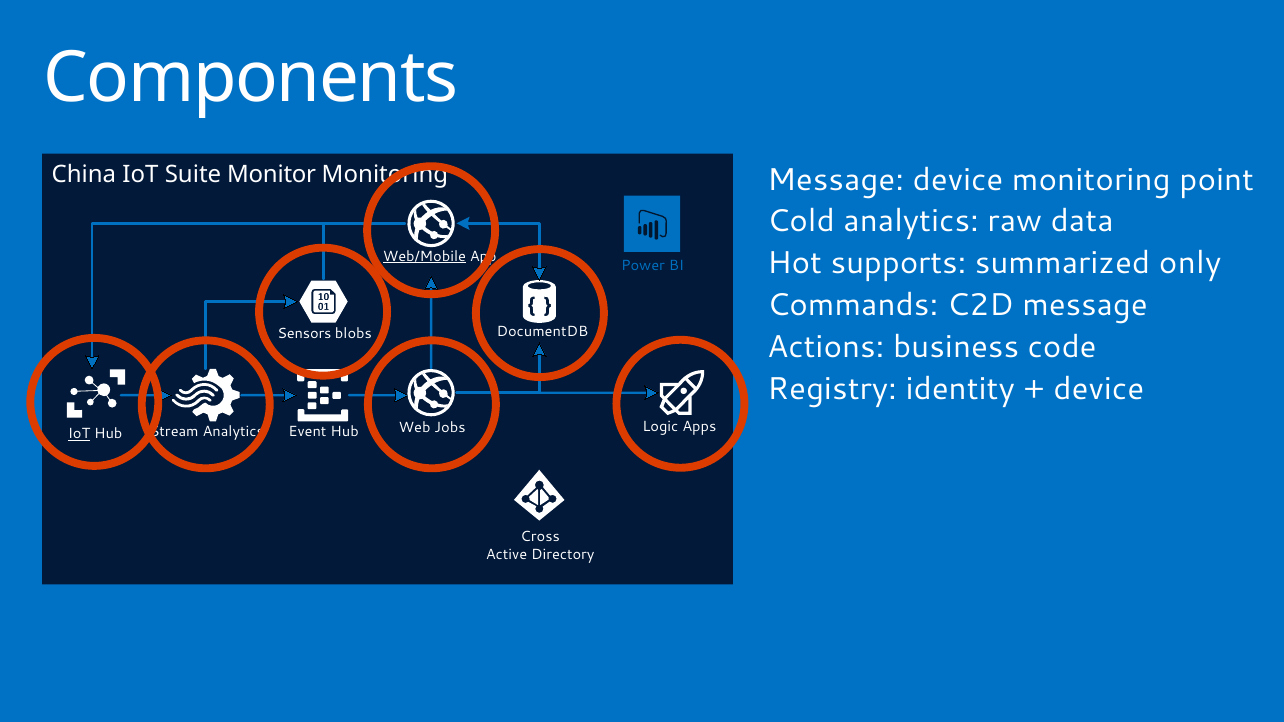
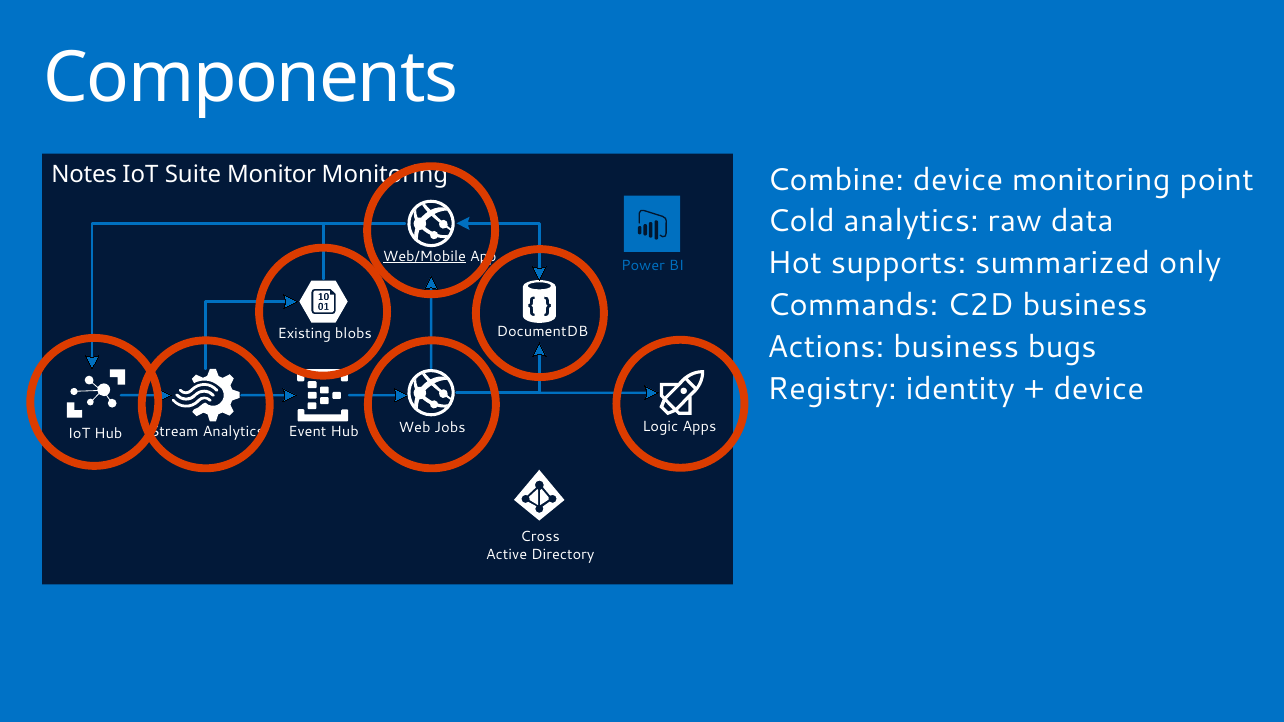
Message at (836, 180): Message -> Combine
China: China -> Notes
C2D message: message -> business
Sensors: Sensors -> Existing
code: code -> bugs
IoT at (79, 434) underline: present -> none
